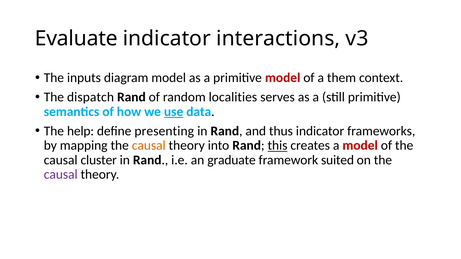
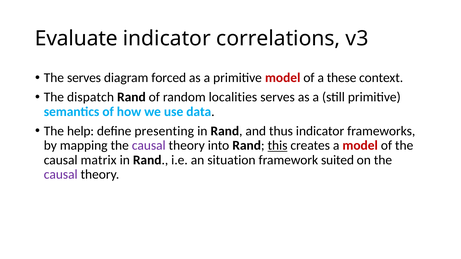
interactions: interactions -> correlations
The inputs: inputs -> serves
diagram model: model -> forced
them: them -> these
use underline: present -> none
causal at (149, 146) colour: orange -> purple
cluster: cluster -> matrix
graduate: graduate -> situation
